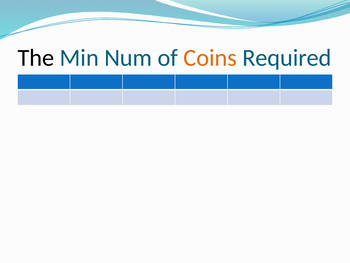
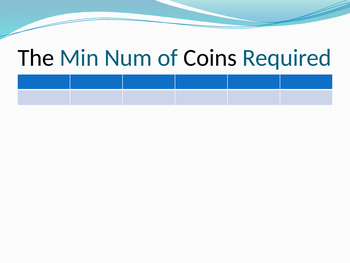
Coins colour: orange -> black
